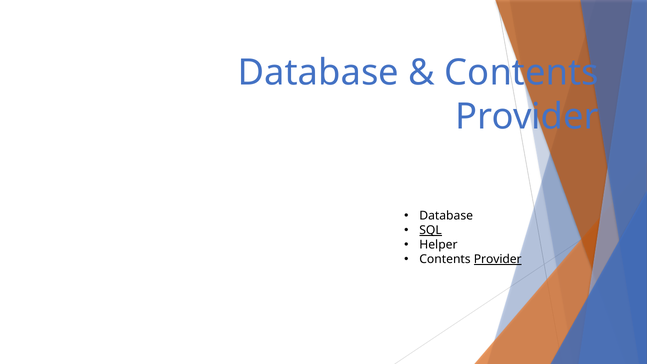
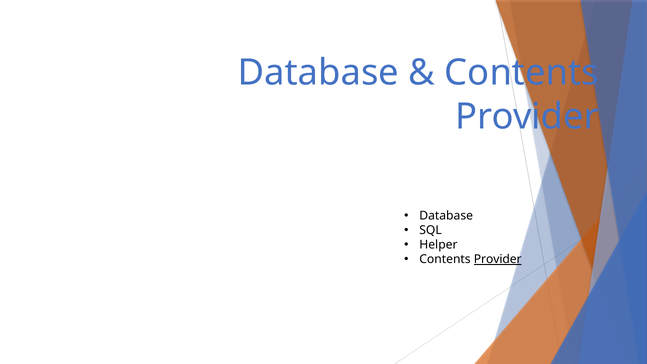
SQL underline: present -> none
